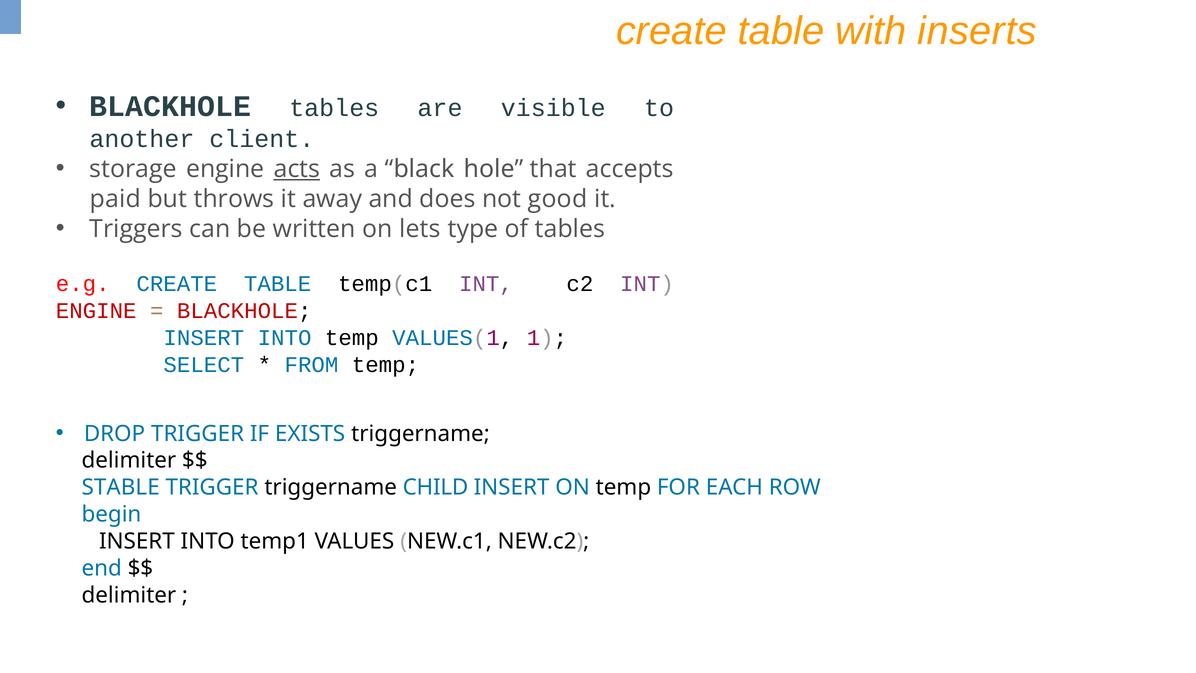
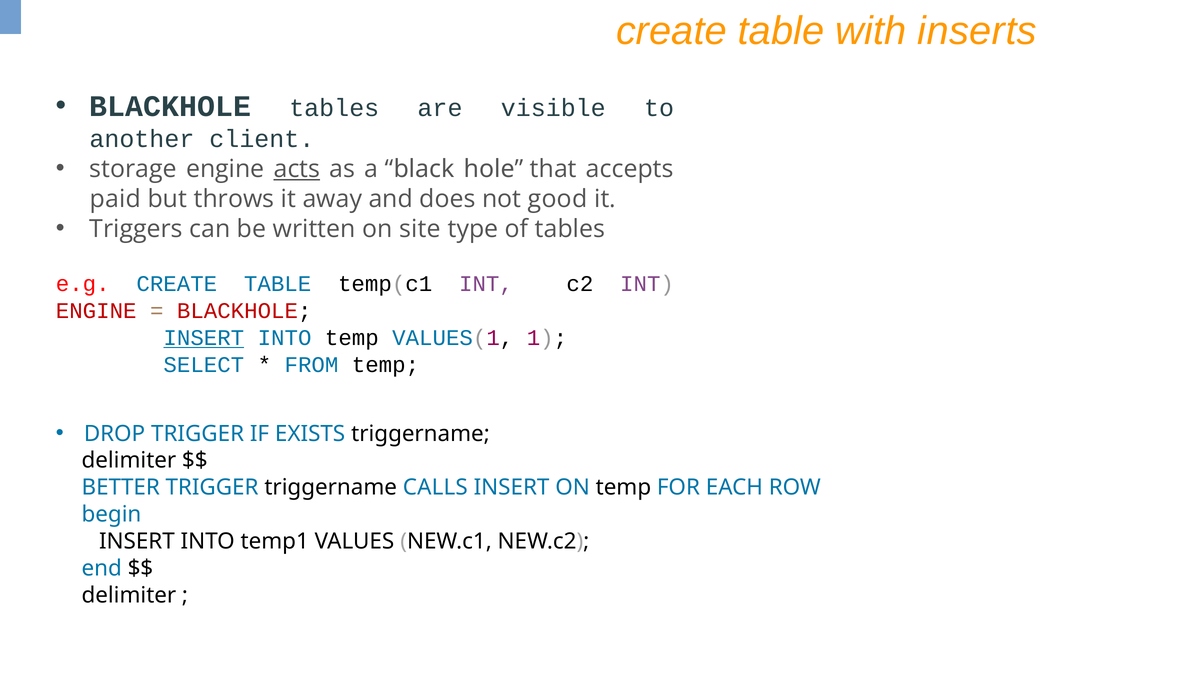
lets: lets -> site
INSERT at (204, 338) underline: none -> present
STABLE: STABLE -> BETTER
CHILD: CHILD -> CALLS
